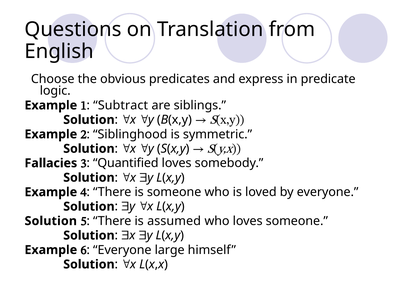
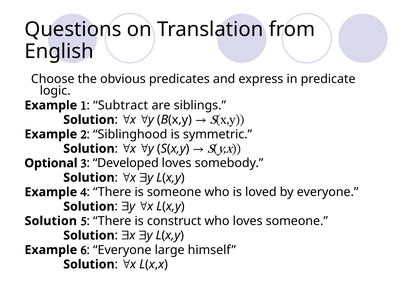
Quantified: Quantified -> Developed
Fallacies: Fallacies -> Optional
assumed: assumed -> construct
